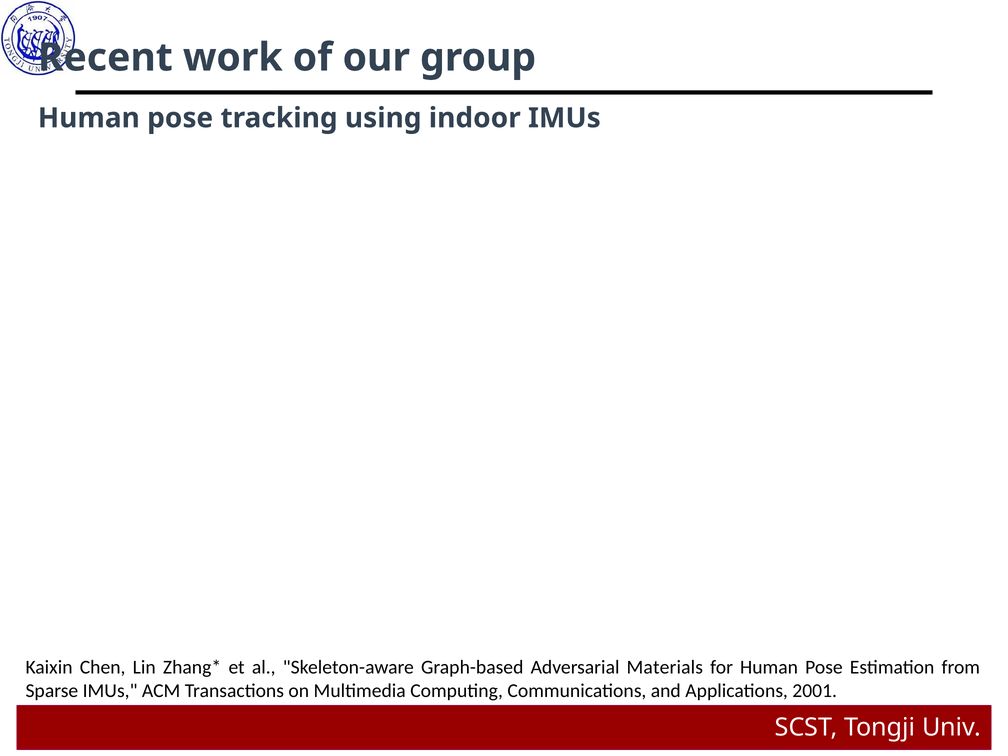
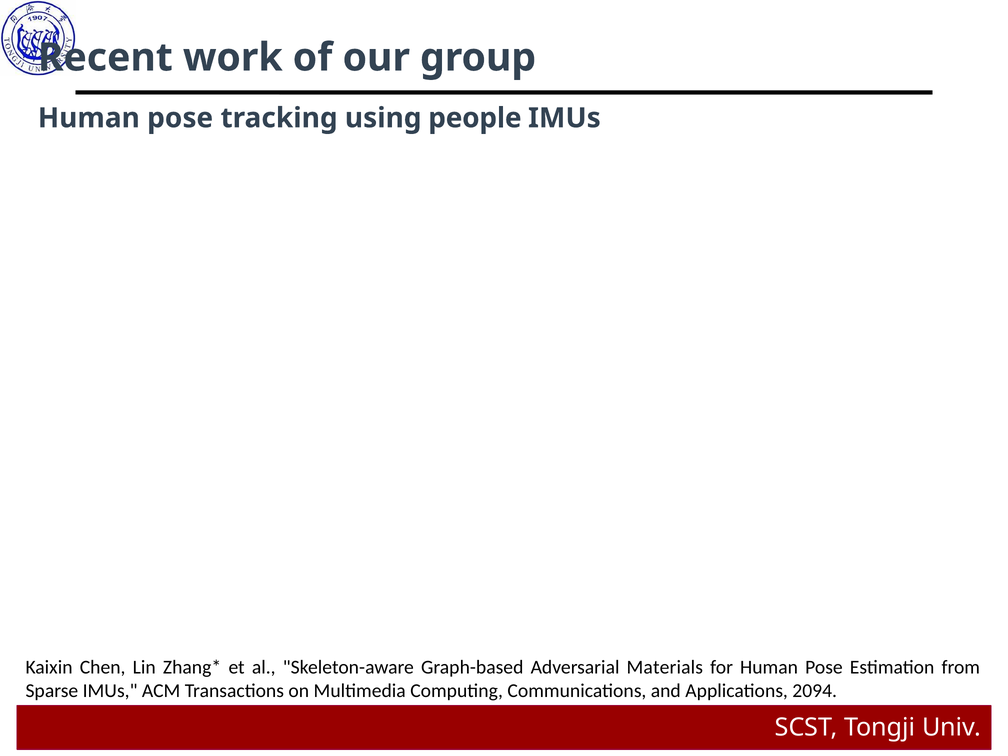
indoor: indoor -> people
2001: 2001 -> 2094
